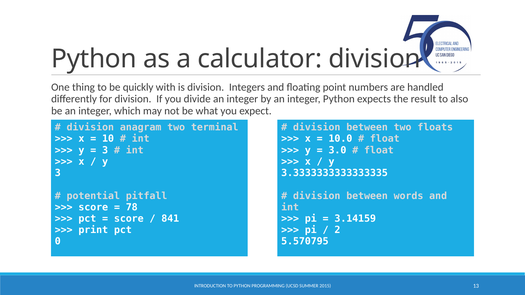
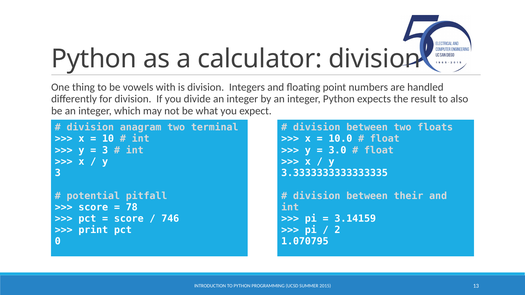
quickly: quickly -> vowels
words: words -> their
841: 841 -> 746
5.570795: 5.570795 -> 1.070795
